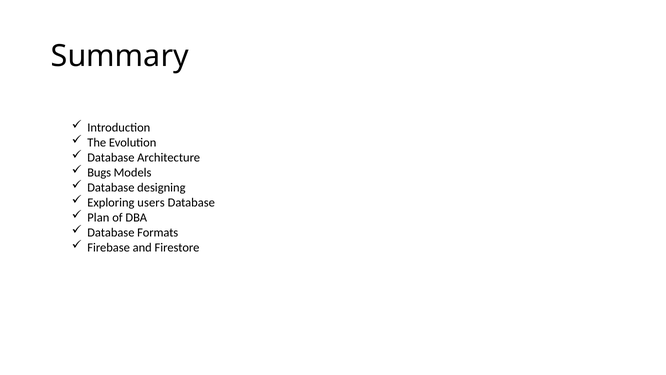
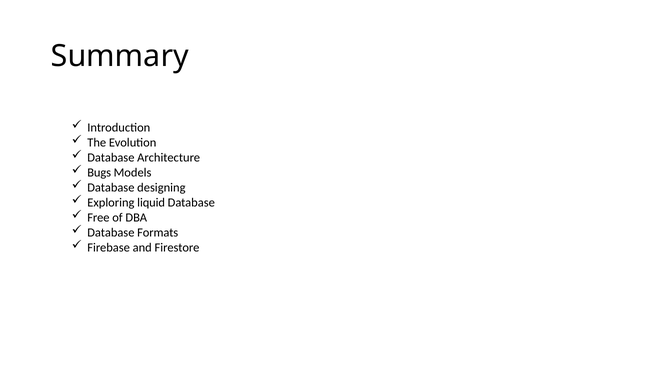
users: users -> liquid
Plan: Plan -> Free
